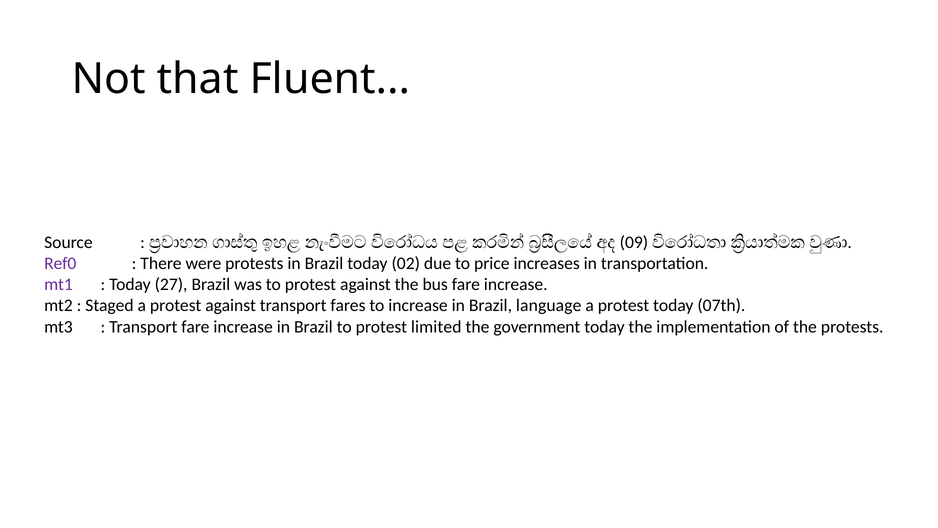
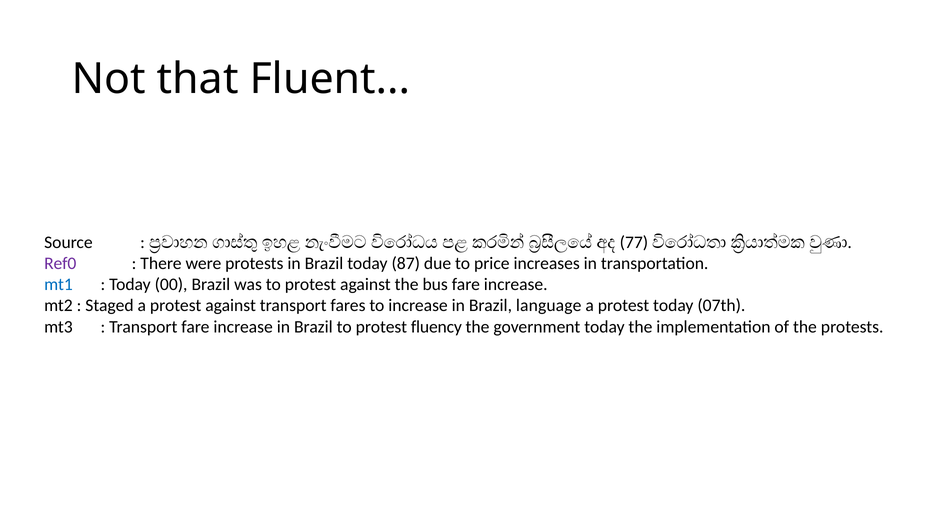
09: 09 -> 77
02: 02 -> 87
mt1 colour: purple -> blue
27: 27 -> 00
limited: limited -> fluency
